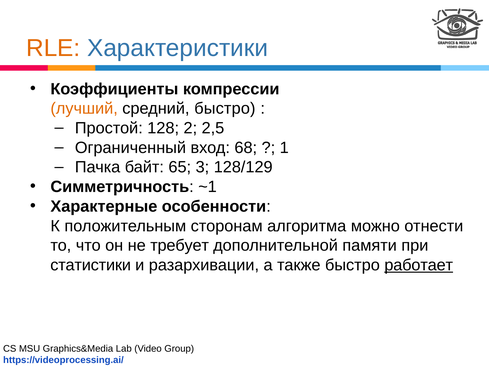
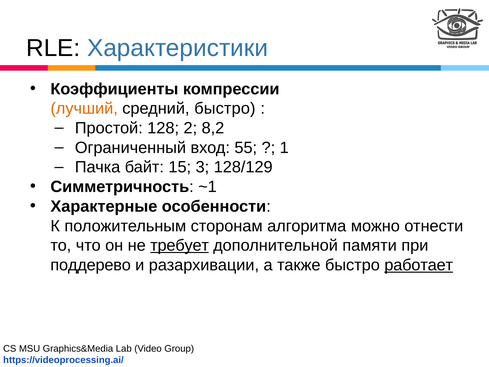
RLE colour: orange -> black
2,5: 2,5 -> 8,2
68: 68 -> 55
65: 65 -> 15
требует underline: none -> present
статистики: статистики -> поддерево
